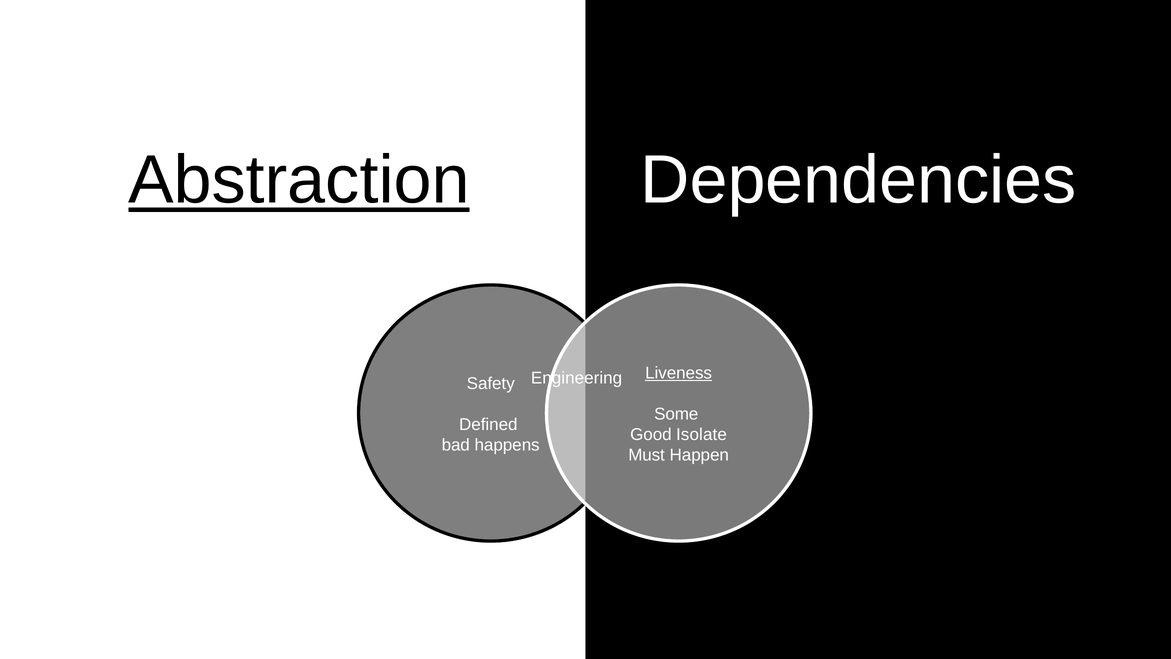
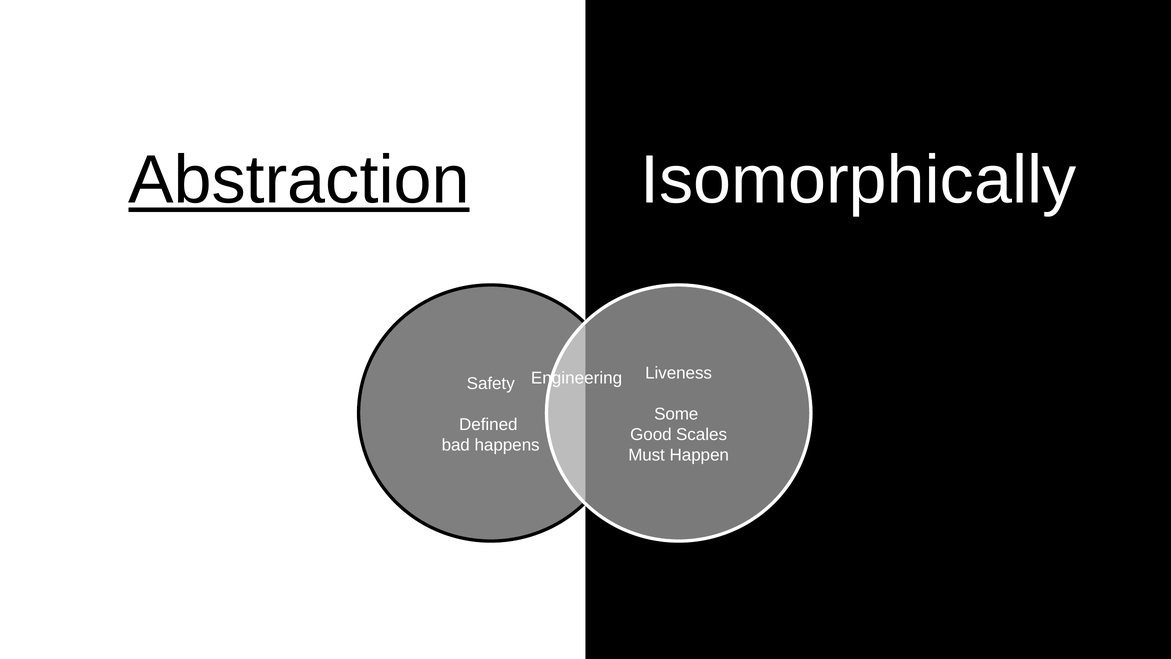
Dependencies at (858, 180): Dependencies -> Isomorphically
Liveness underline: present -> none
Isolate: Isolate -> Scales
